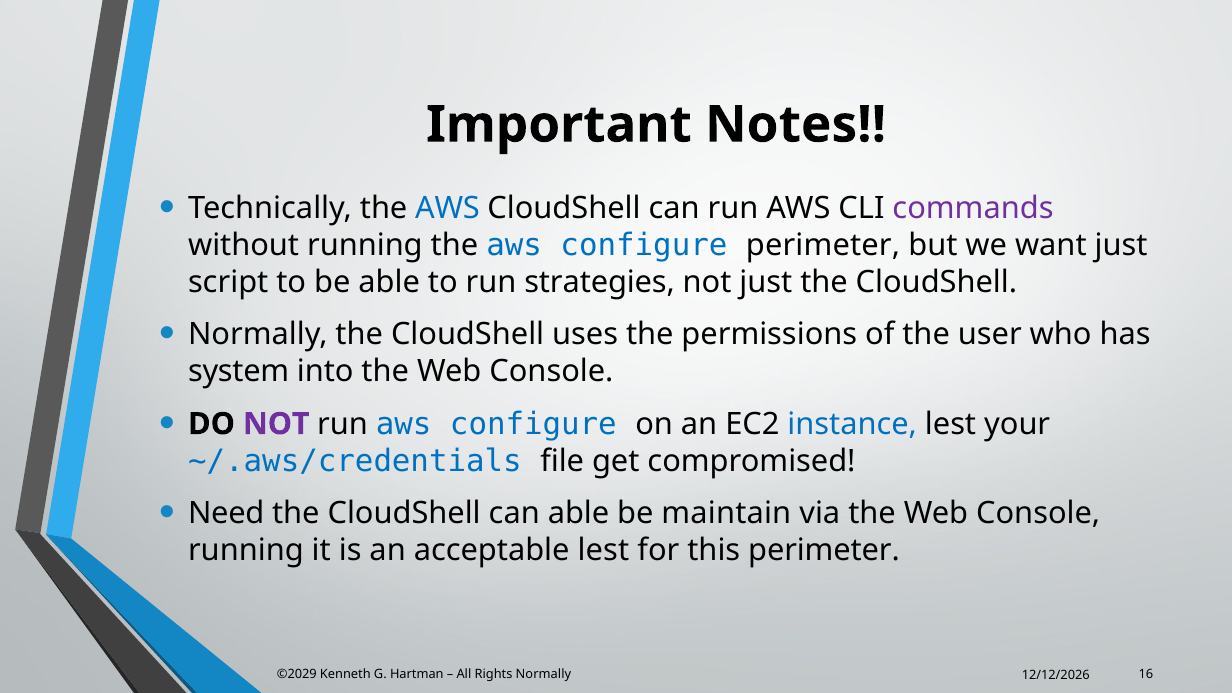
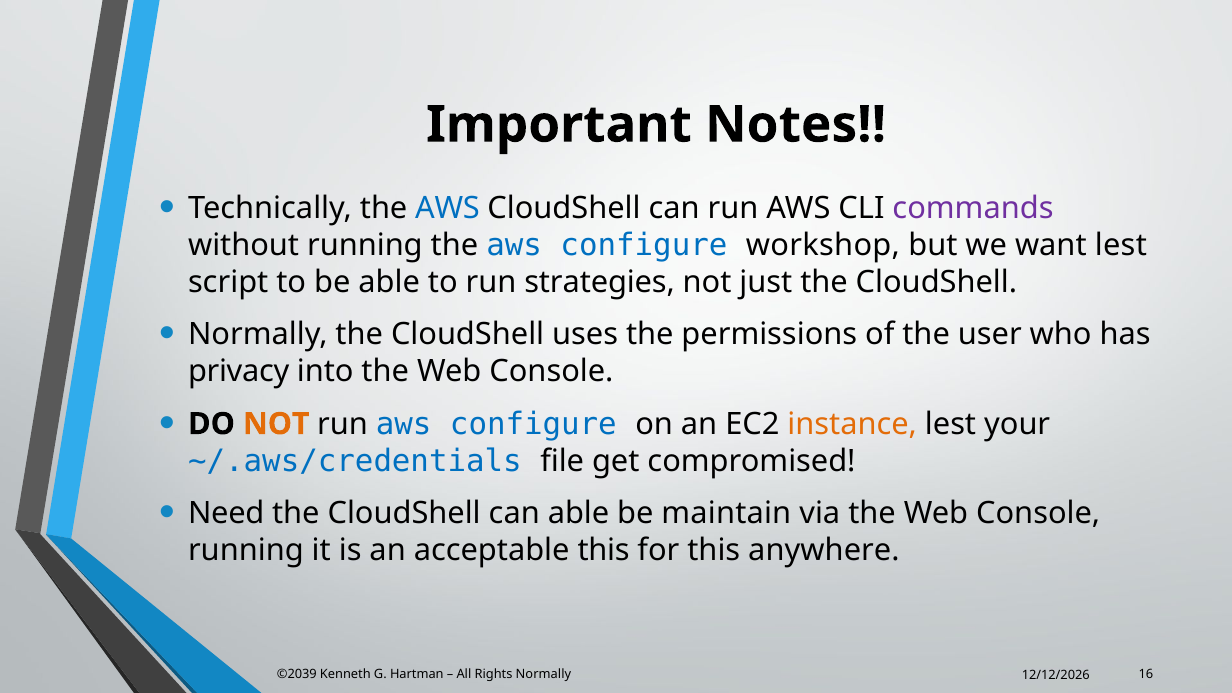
configure perimeter: perimeter -> workshop
want just: just -> lest
system: system -> privacy
NOT at (276, 424) colour: purple -> orange
instance colour: blue -> orange
acceptable lest: lest -> this
this perimeter: perimeter -> anywhere
©2029: ©2029 -> ©2039
